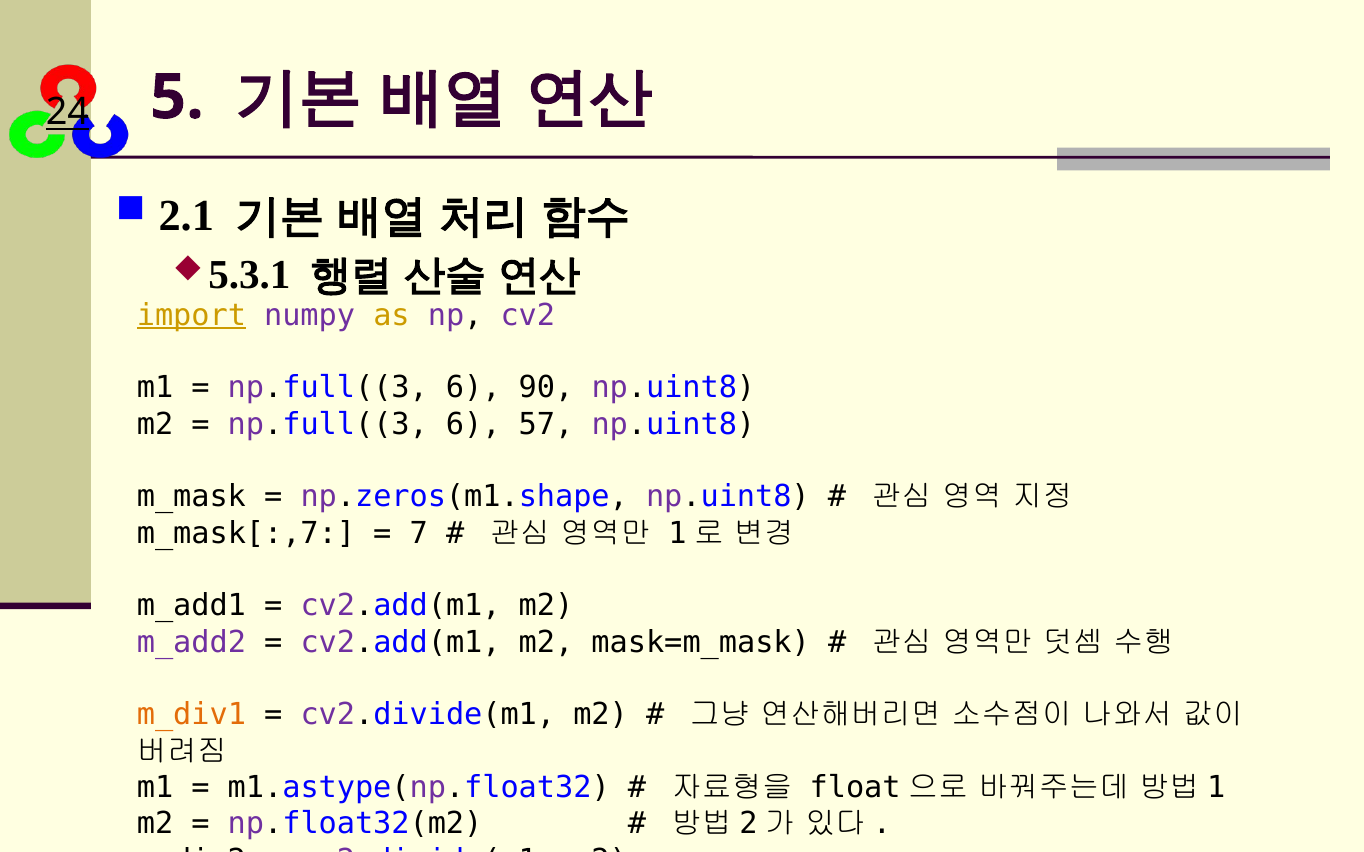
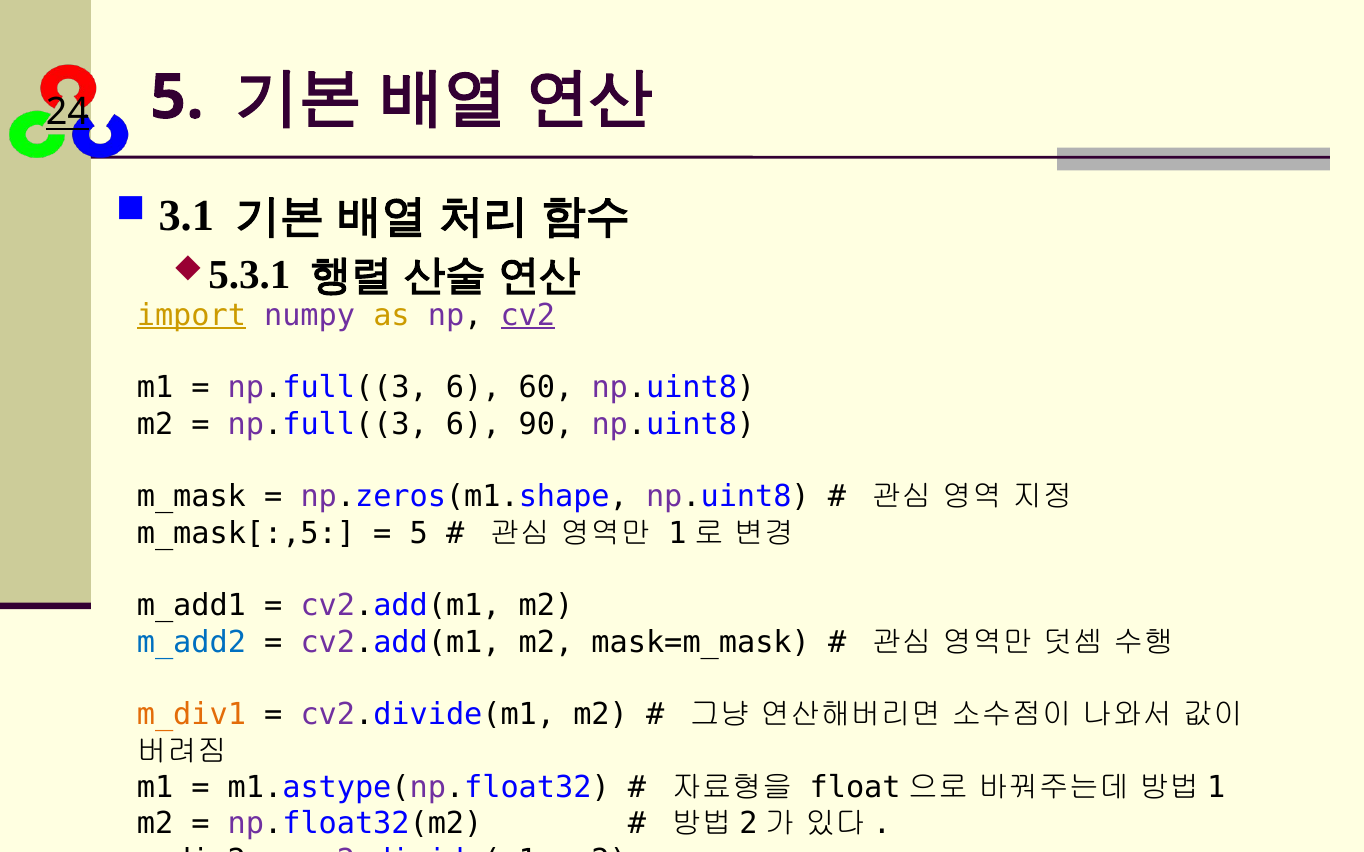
2.1: 2.1 -> 3.1
cv2 underline: none -> present
90: 90 -> 60
57: 57 -> 90
m_mask[:,7: m_mask[:,7 -> m_mask[:,5
7 at (419, 533): 7 -> 5
m_add2 colour: purple -> blue
